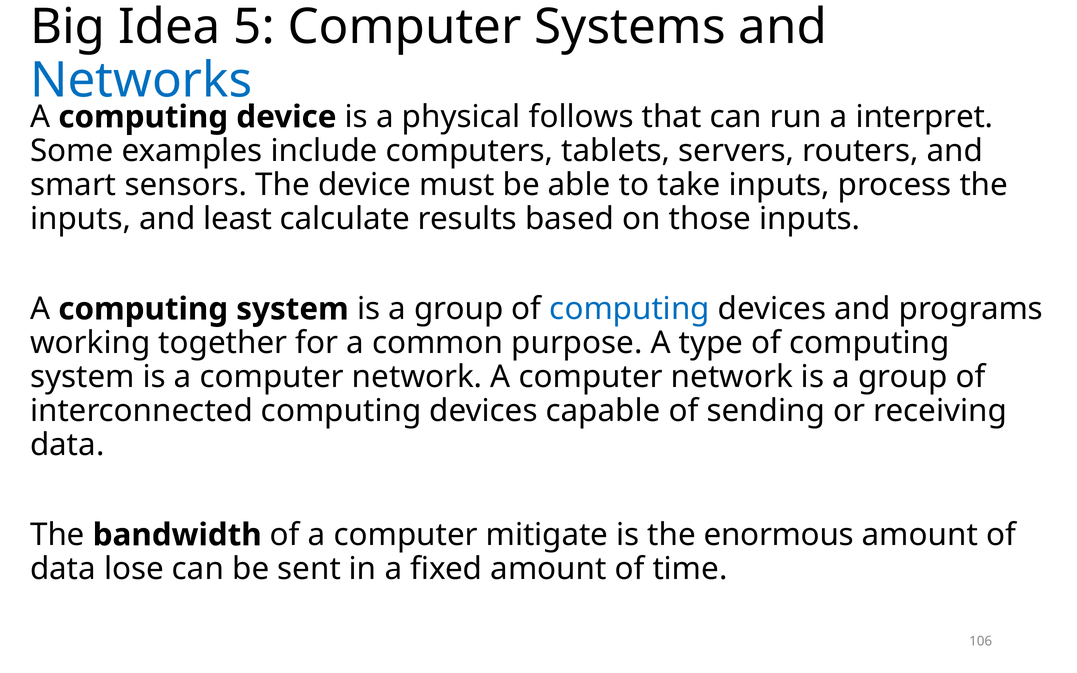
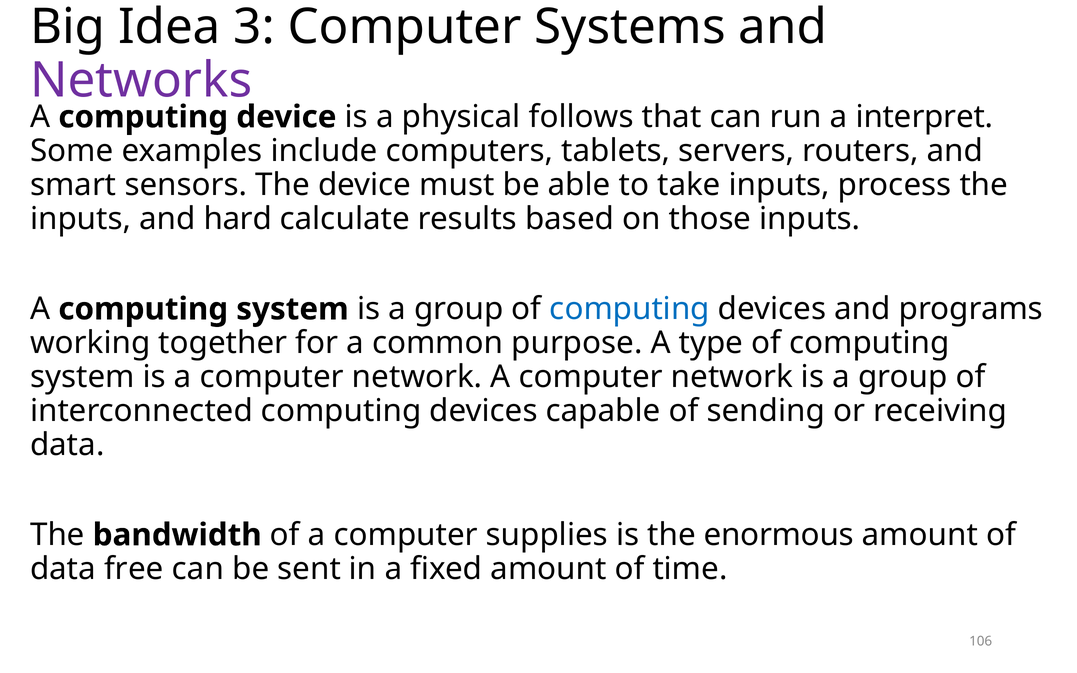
5: 5 -> 3
Networks colour: blue -> purple
least: least -> hard
mitigate: mitigate -> supplies
lose: lose -> free
